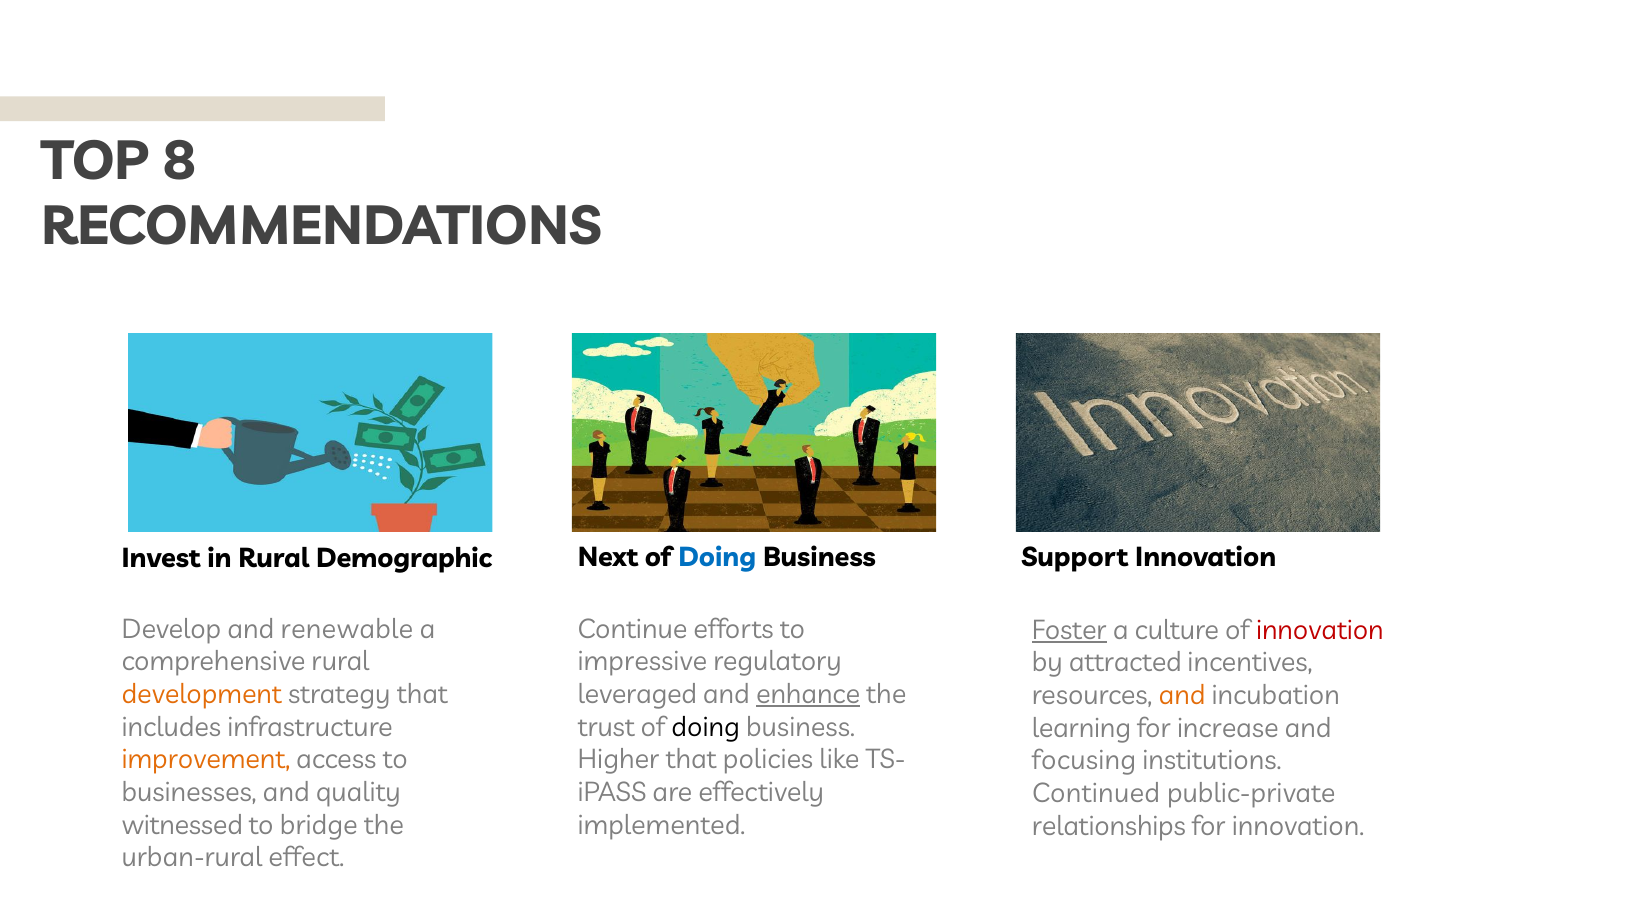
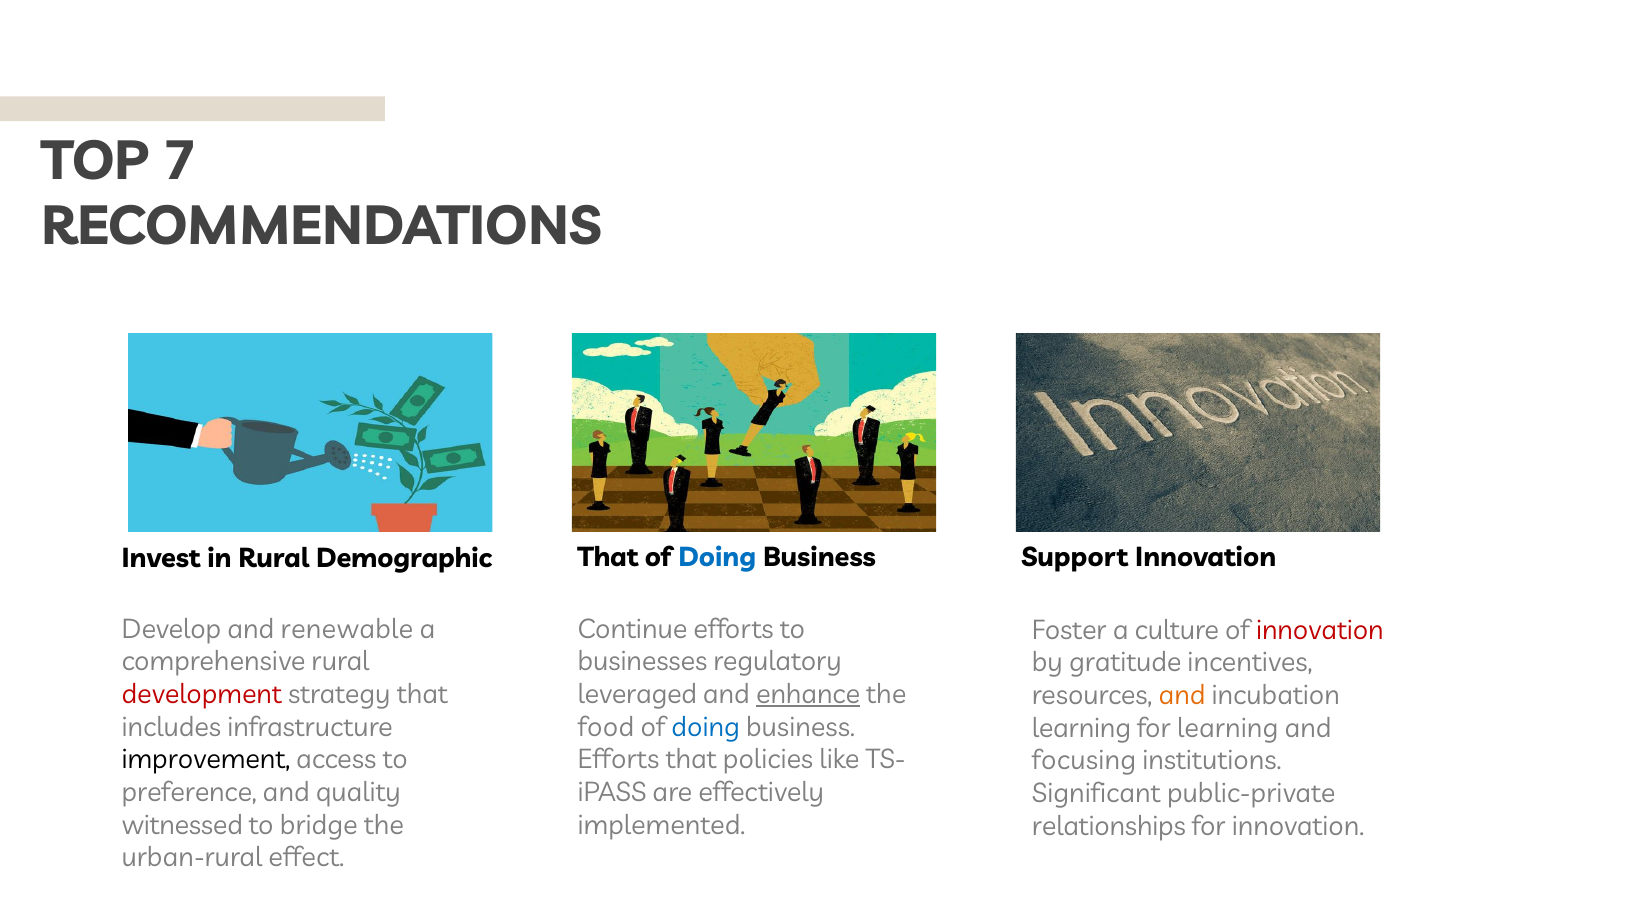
8: 8 -> 7
Next at (608, 558): Next -> That
Foster underline: present -> none
impressive: impressive -> businesses
attracted: attracted -> gratitude
development colour: orange -> red
trust: trust -> food
doing at (706, 727) colour: black -> blue
for increase: increase -> learning
improvement colour: orange -> black
Higher at (619, 760): Higher -> Efforts
businesses: businesses -> preference
Continued: Continued -> Significant
